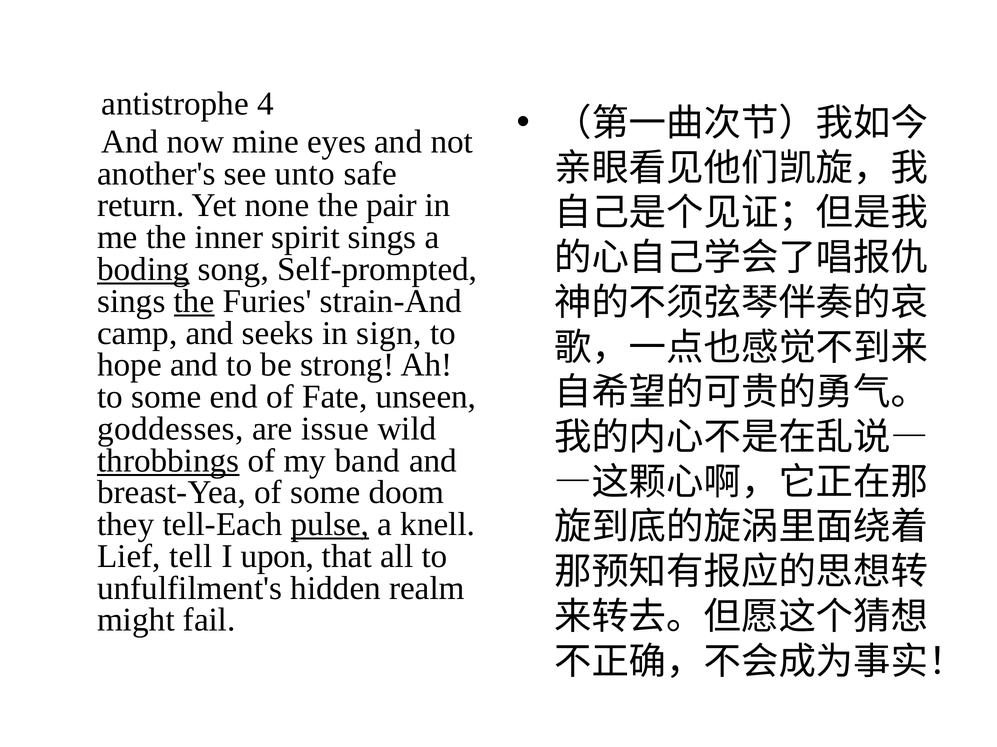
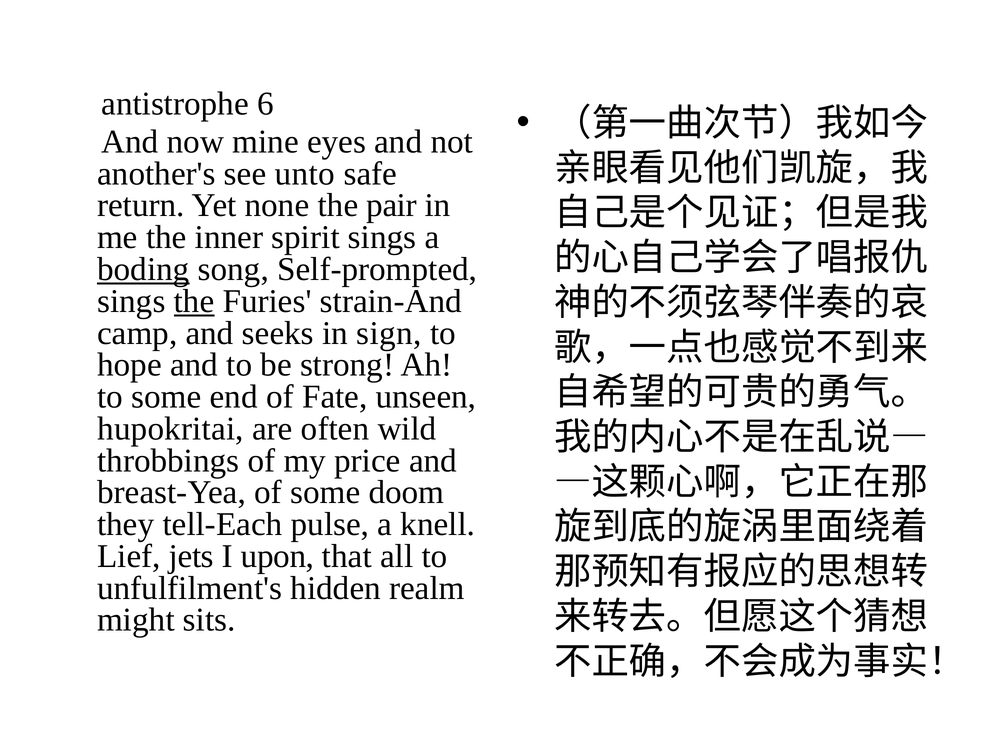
4: 4 -> 6
goddesses: goddesses -> hupokritai
issue: issue -> often
throbbings underline: present -> none
band: band -> price
pulse underline: present -> none
tell: tell -> jets
fail: fail -> sits
